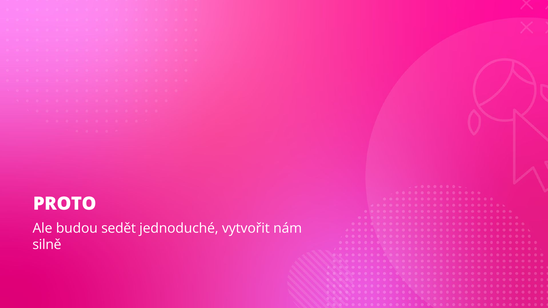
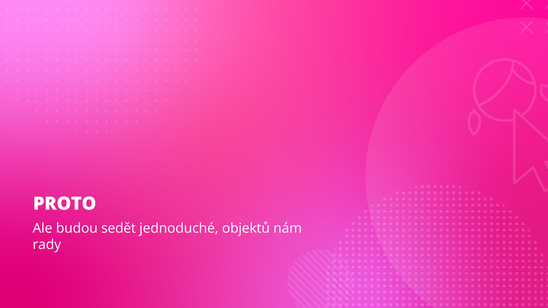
vytvořit: vytvořit -> objektů
silně: silně -> rady
